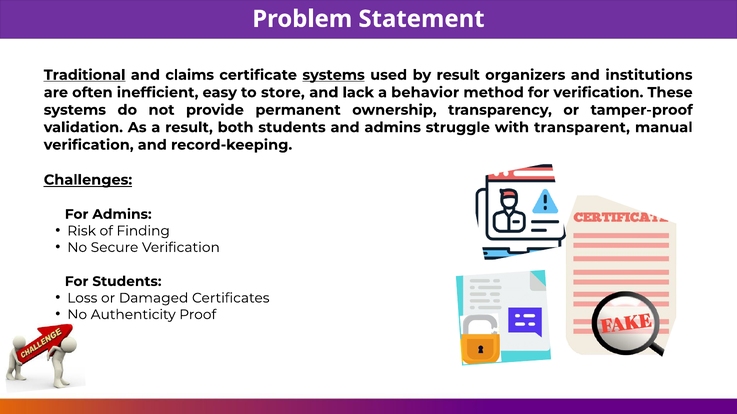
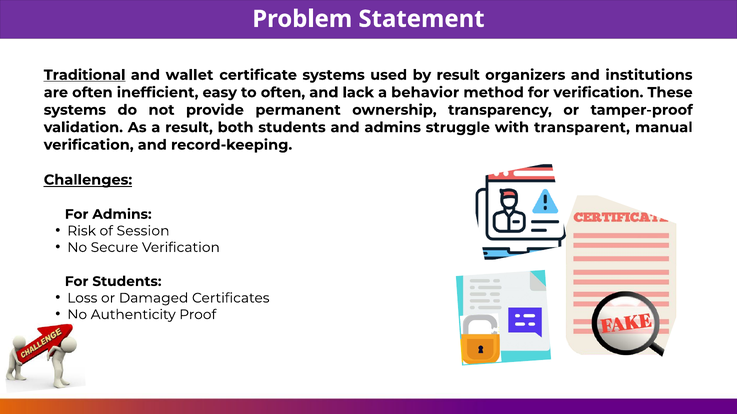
claims: claims -> wallet
systems at (334, 75) underline: present -> none
to store: store -> often
Finding: Finding -> Session
